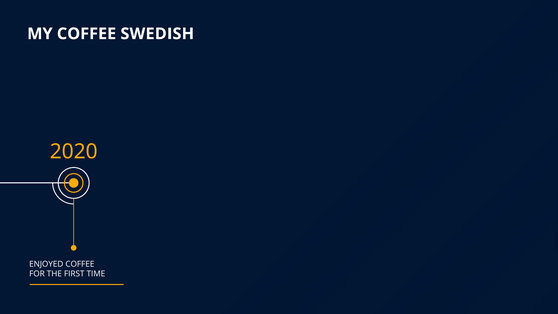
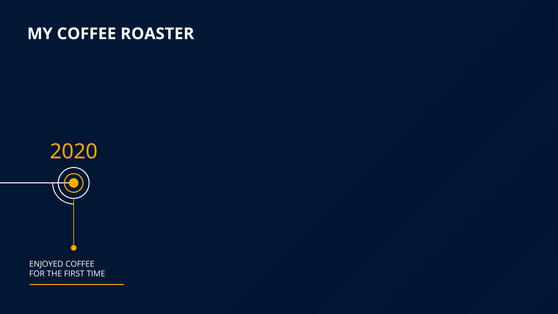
SWEDISH: SWEDISH -> ROASTER
